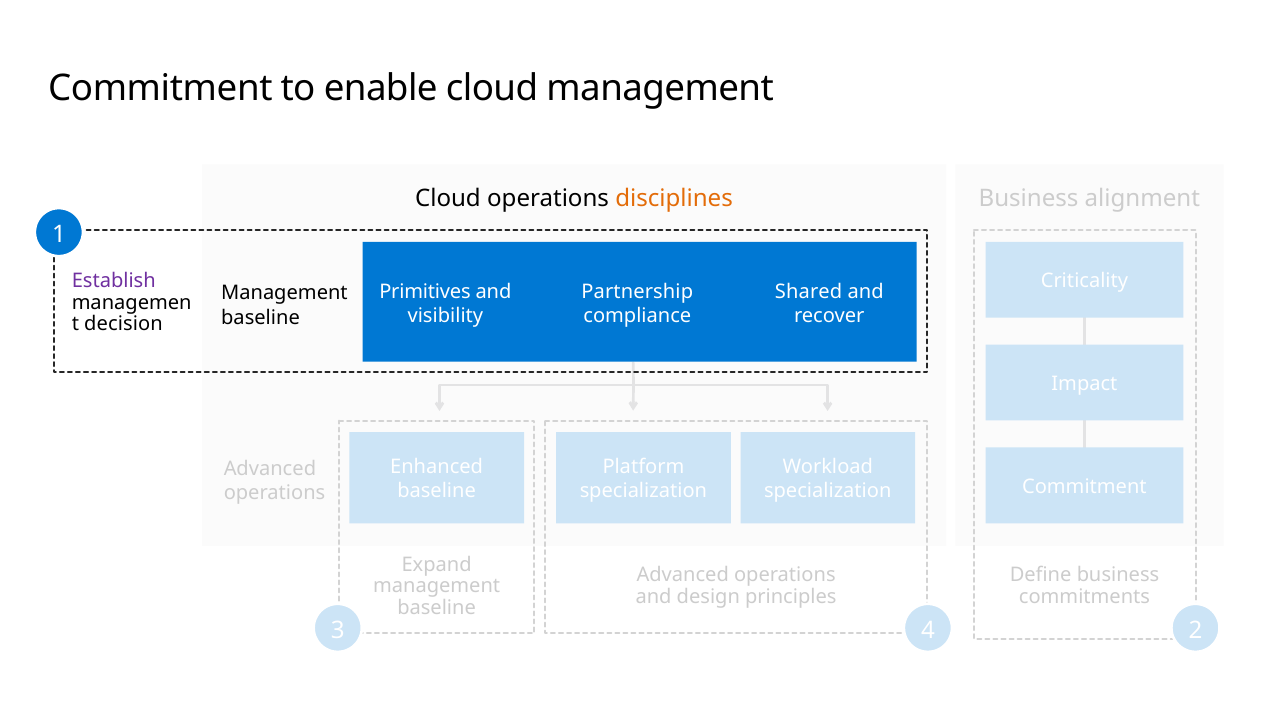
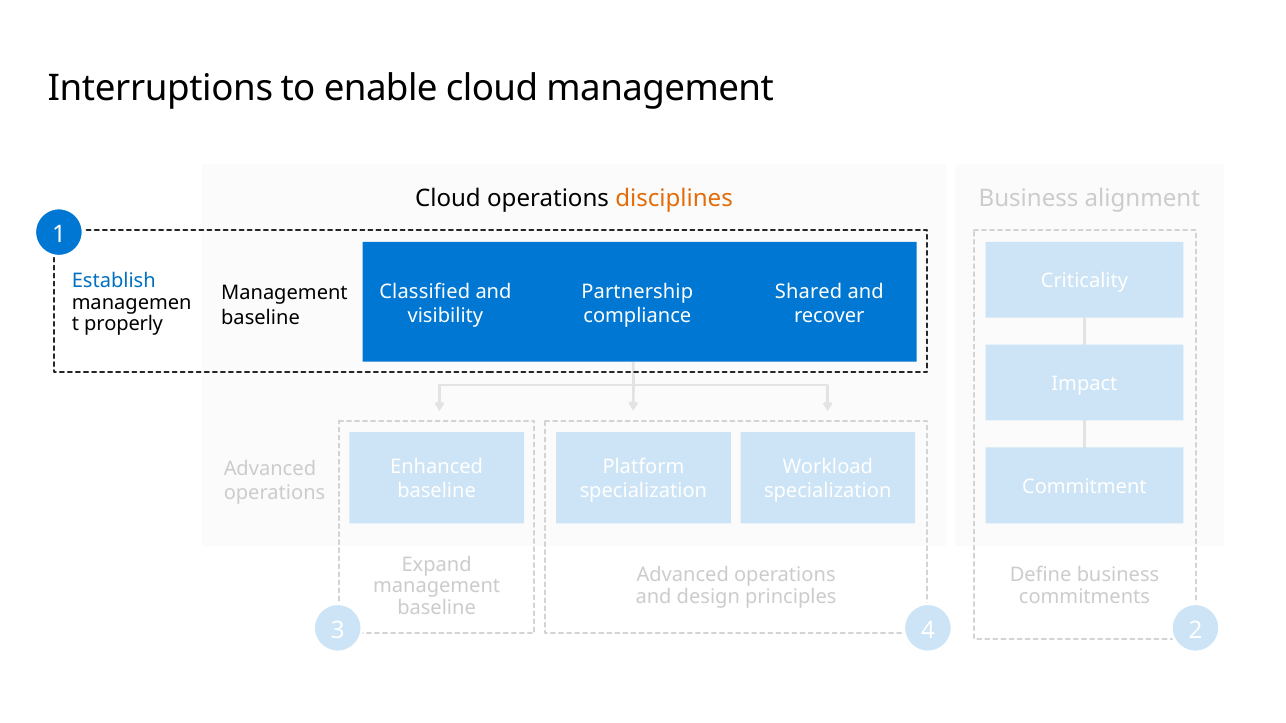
Commitment at (160, 88): Commitment -> Interruptions
Establish colour: purple -> blue
Primitives: Primitives -> Classified
decision: decision -> properly
